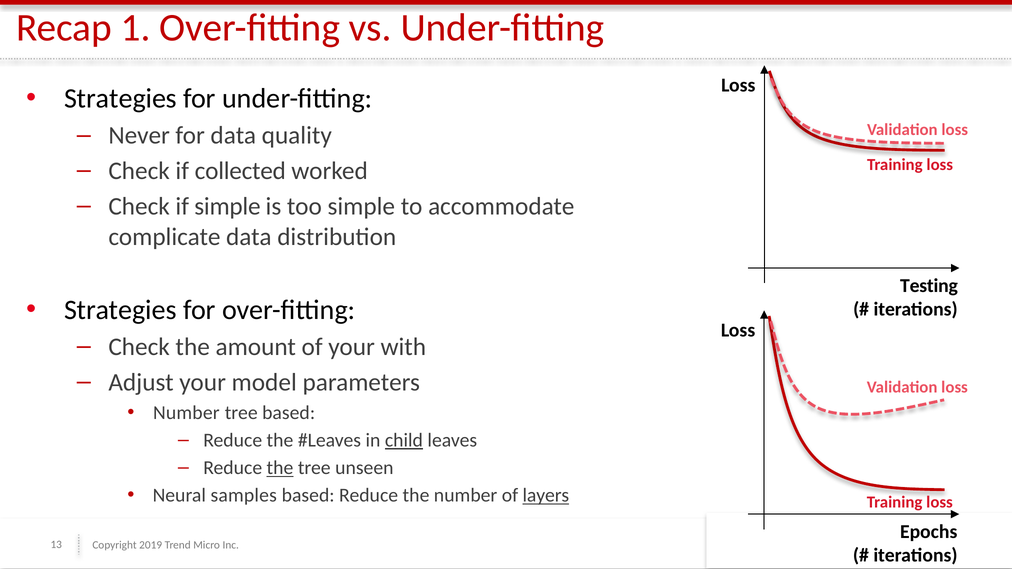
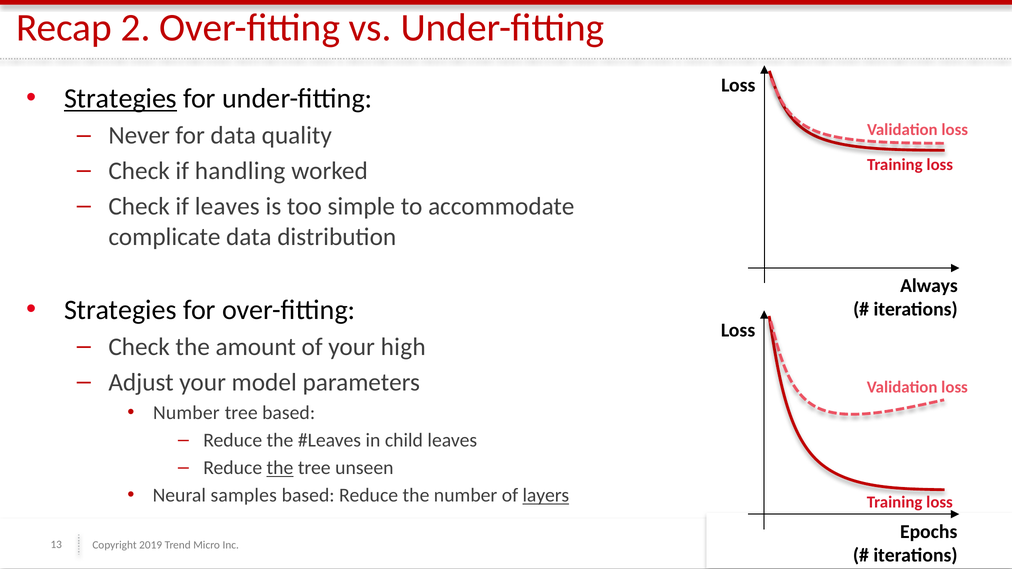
1: 1 -> 2
Strategies at (121, 99) underline: none -> present
collected: collected -> handling
if simple: simple -> leaves
Testing: Testing -> Always
with: with -> high
child underline: present -> none
